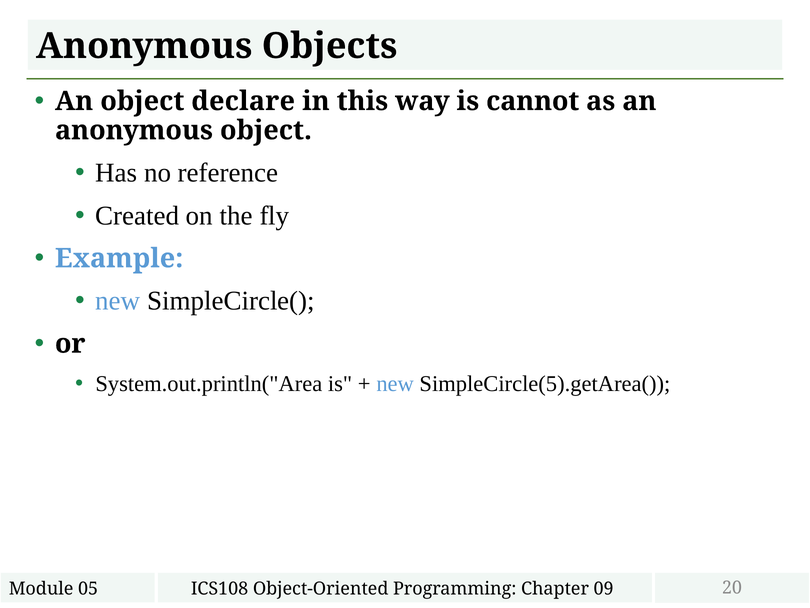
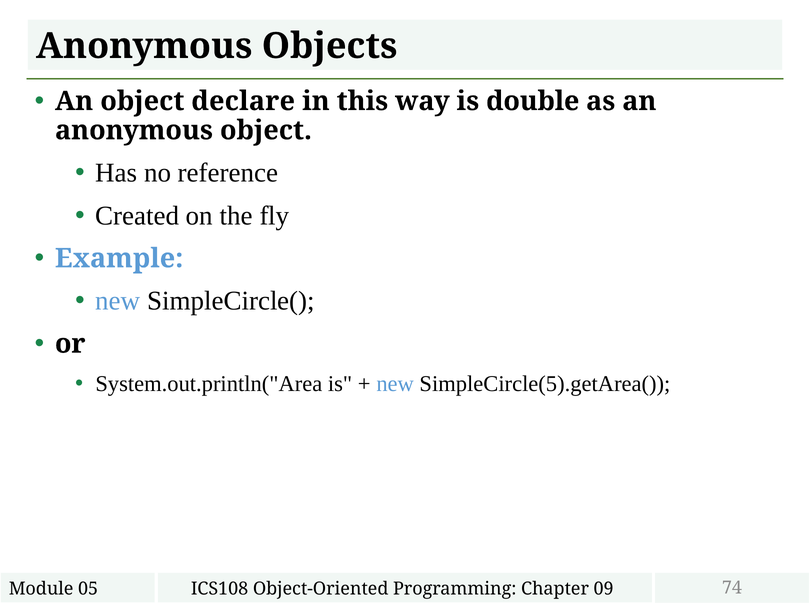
cannot: cannot -> double
20: 20 -> 74
